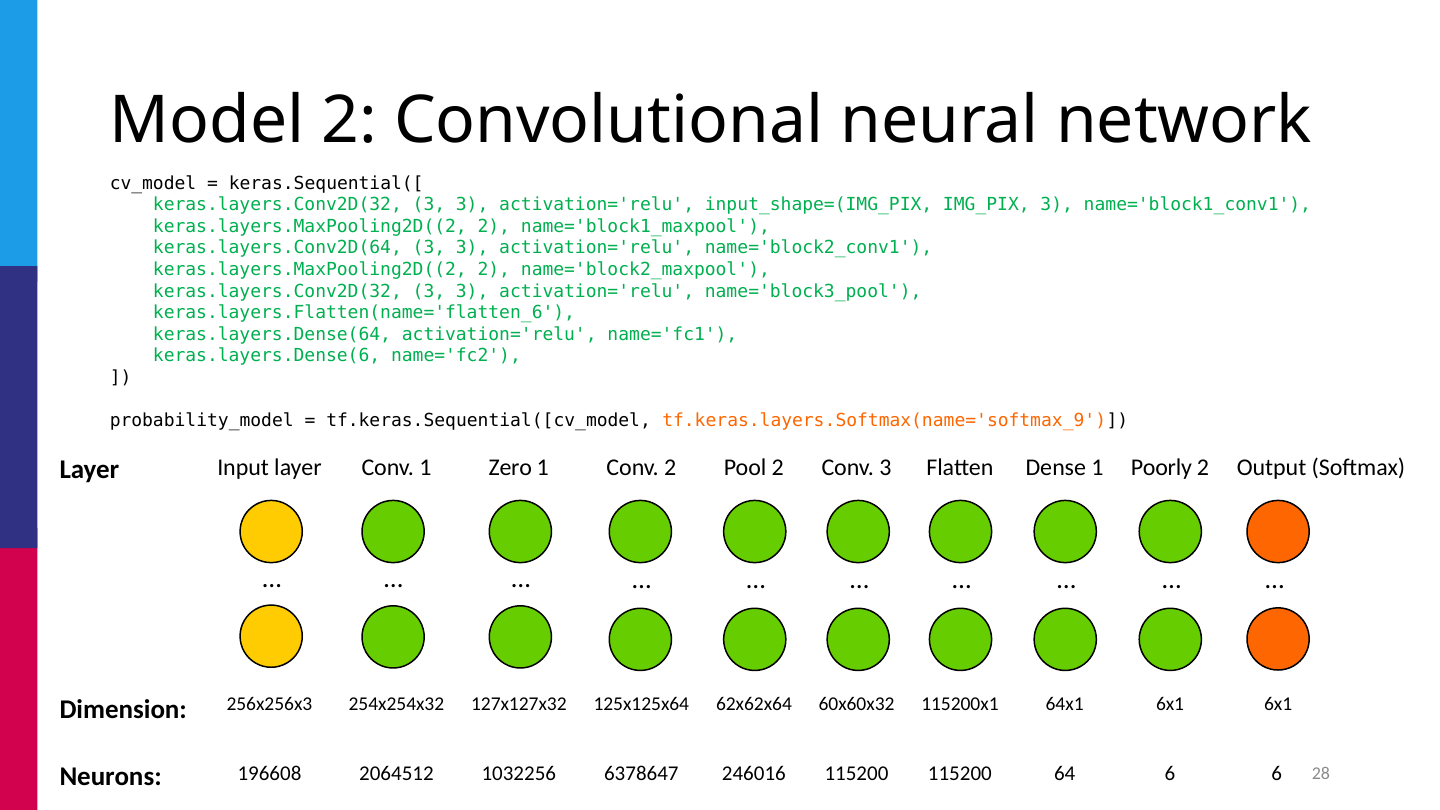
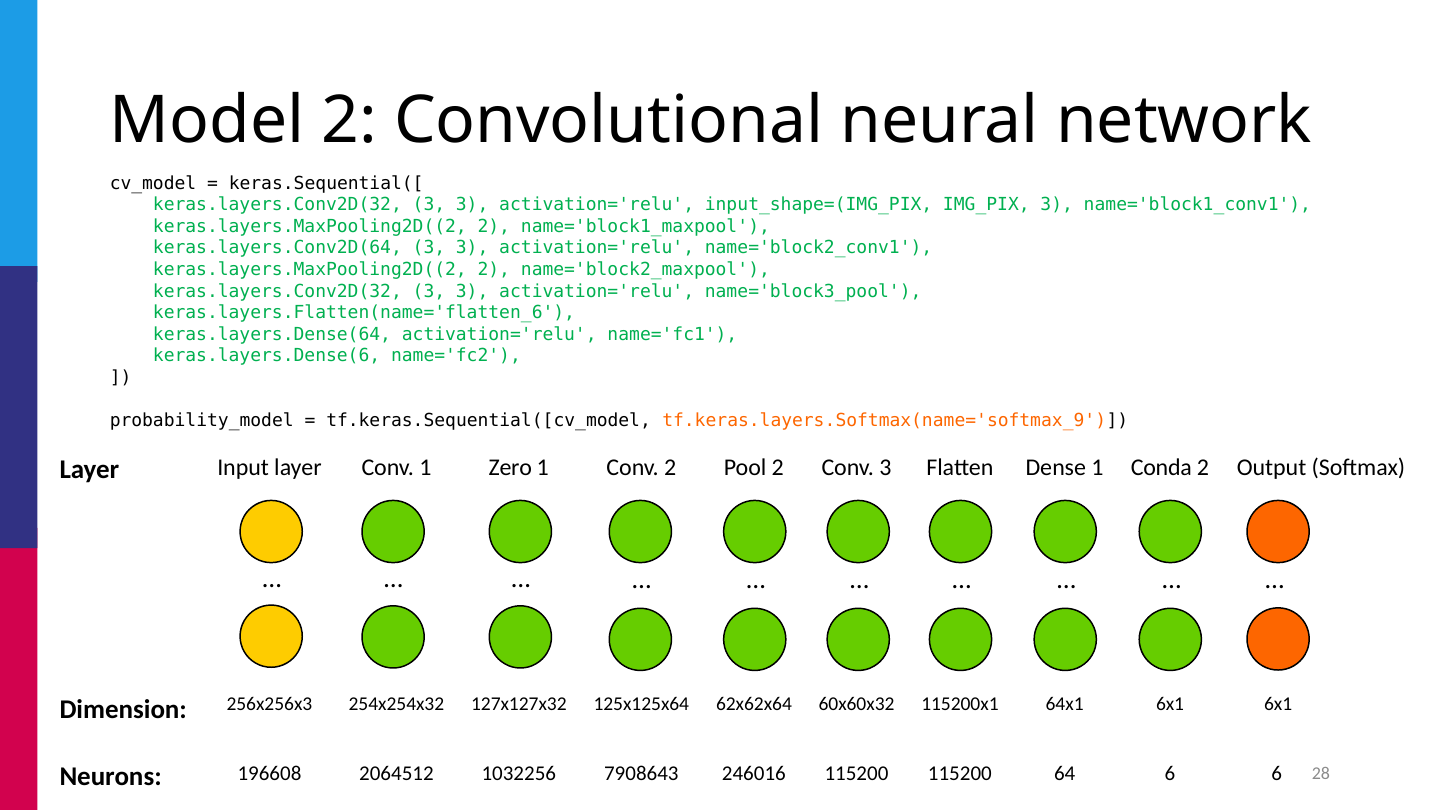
Poorly: Poorly -> Conda
6378647: 6378647 -> 7908643
